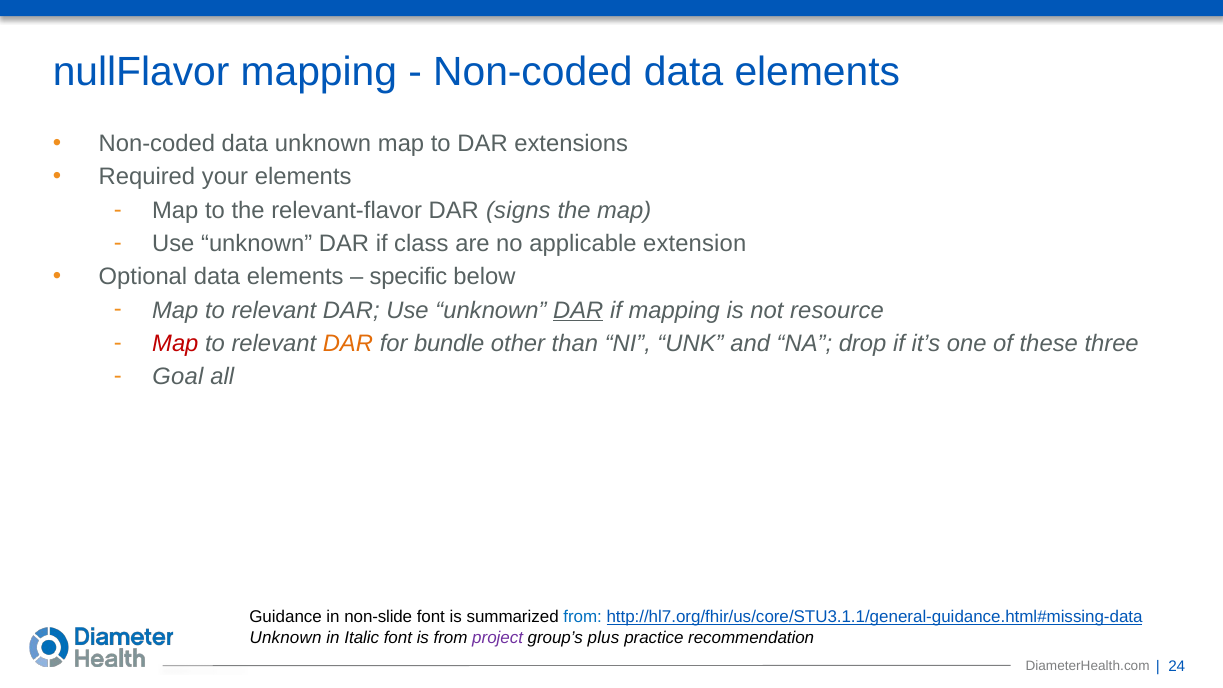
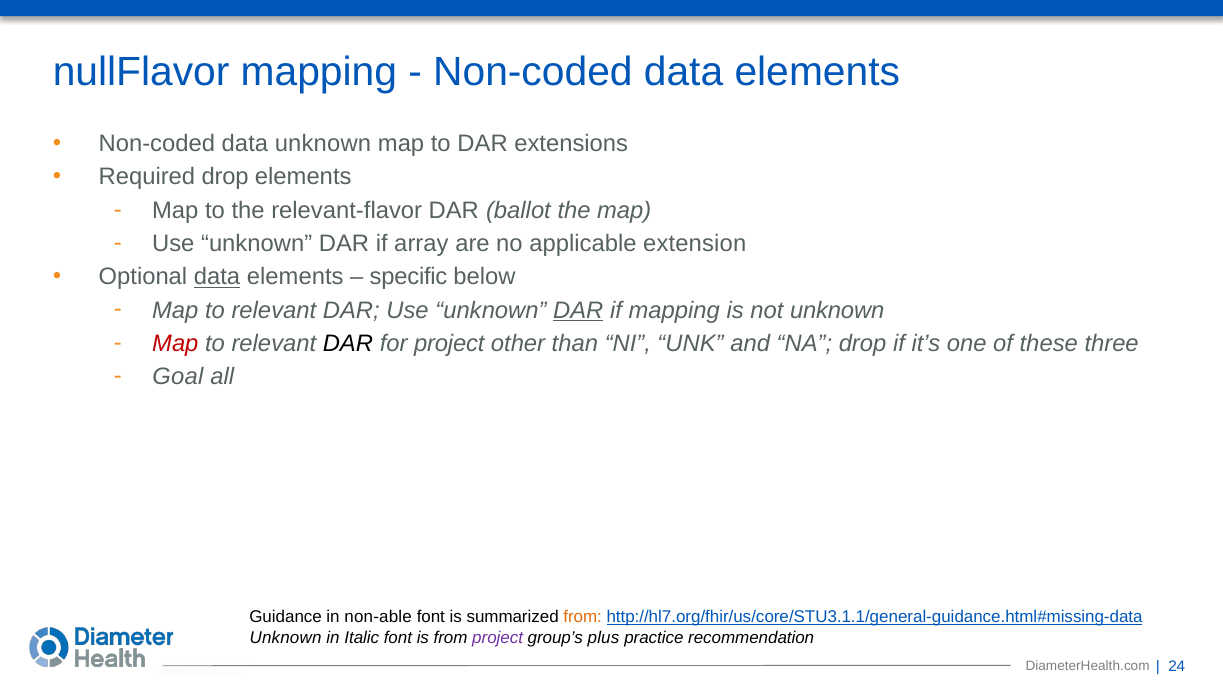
Required your: your -> drop
signs: signs -> ballot
class: class -> array
data at (217, 277) underline: none -> present
not resource: resource -> unknown
DAR at (348, 344) colour: orange -> black
for bundle: bundle -> project
non-slide: non-slide -> non-able
from at (583, 617) colour: blue -> orange
